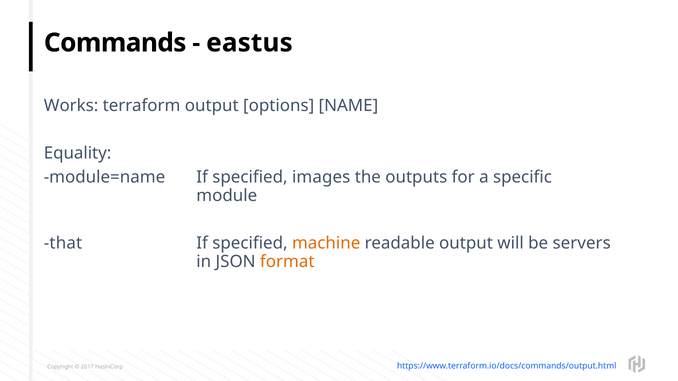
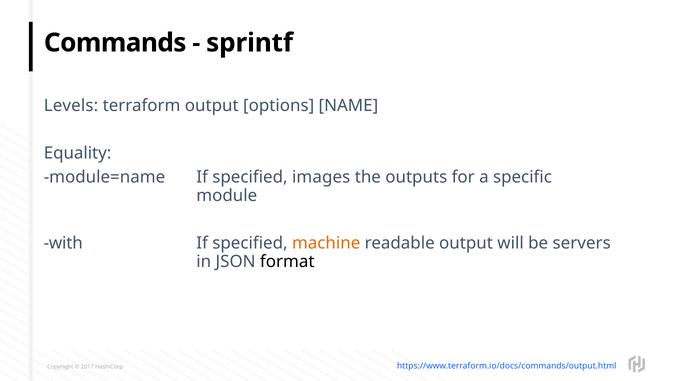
eastus: eastus -> sprintf
Works: Works -> Levels
that: that -> with
format colour: orange -> black
